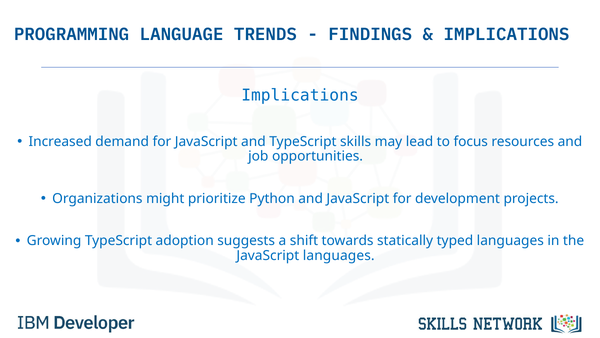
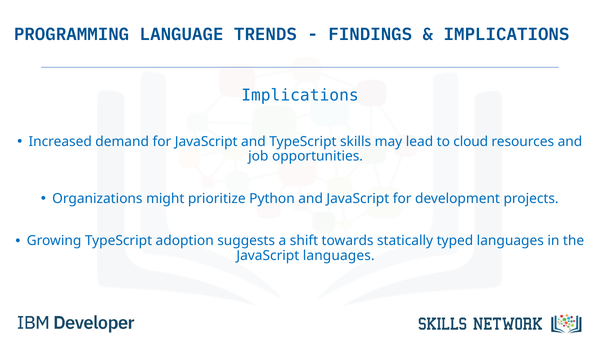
focus: focus -> cloud
